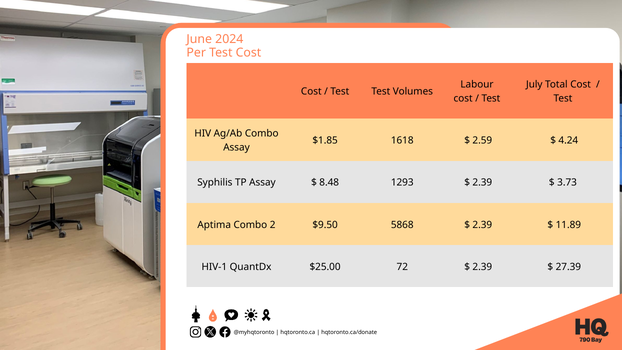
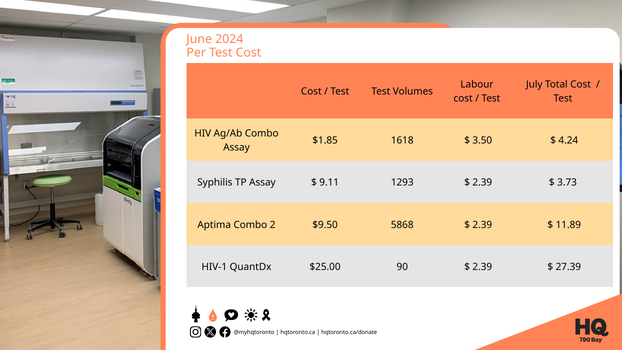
2.59: 2.59 -> 3.50
8.48: 8.48 -> 9.11
72: 72 -> 90
